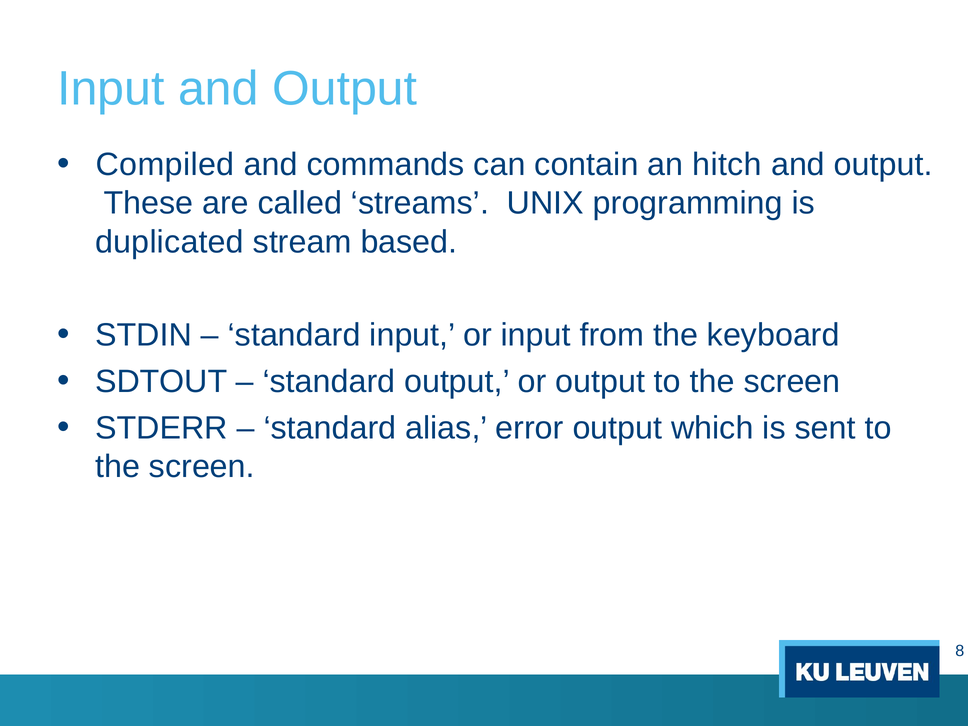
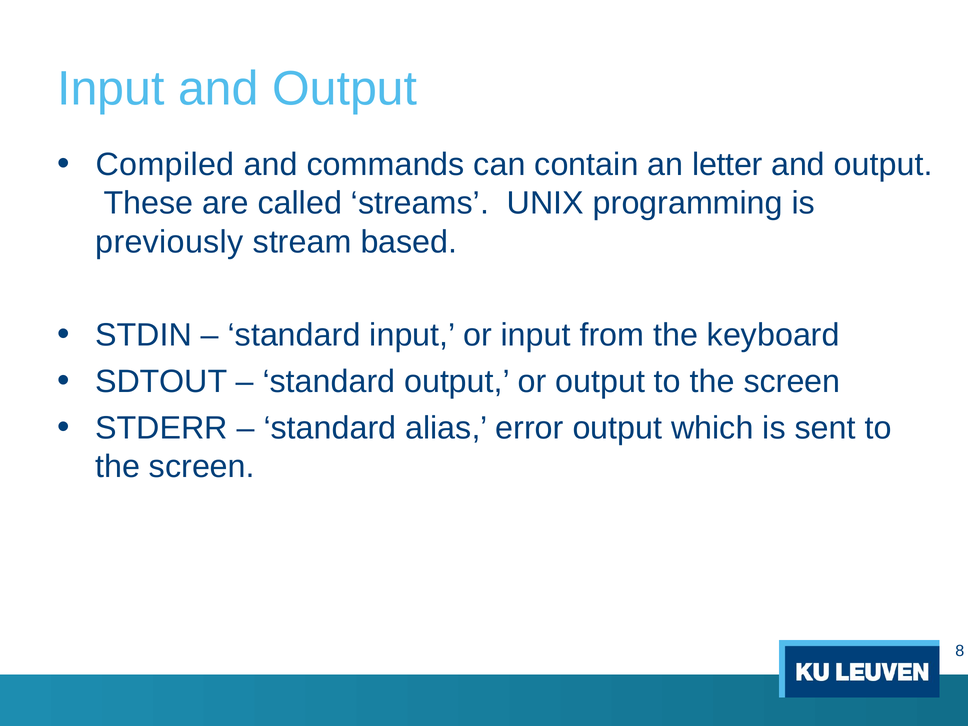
hitch: hitch -> letter
duplicated: duplicated -> previously
